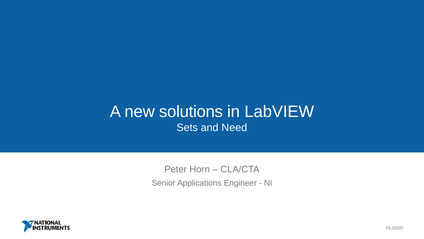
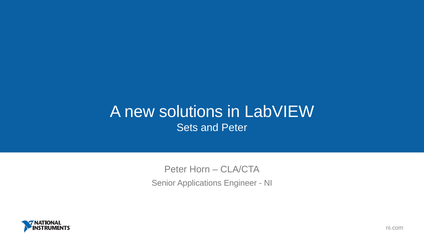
and Need: Need -> Peter
